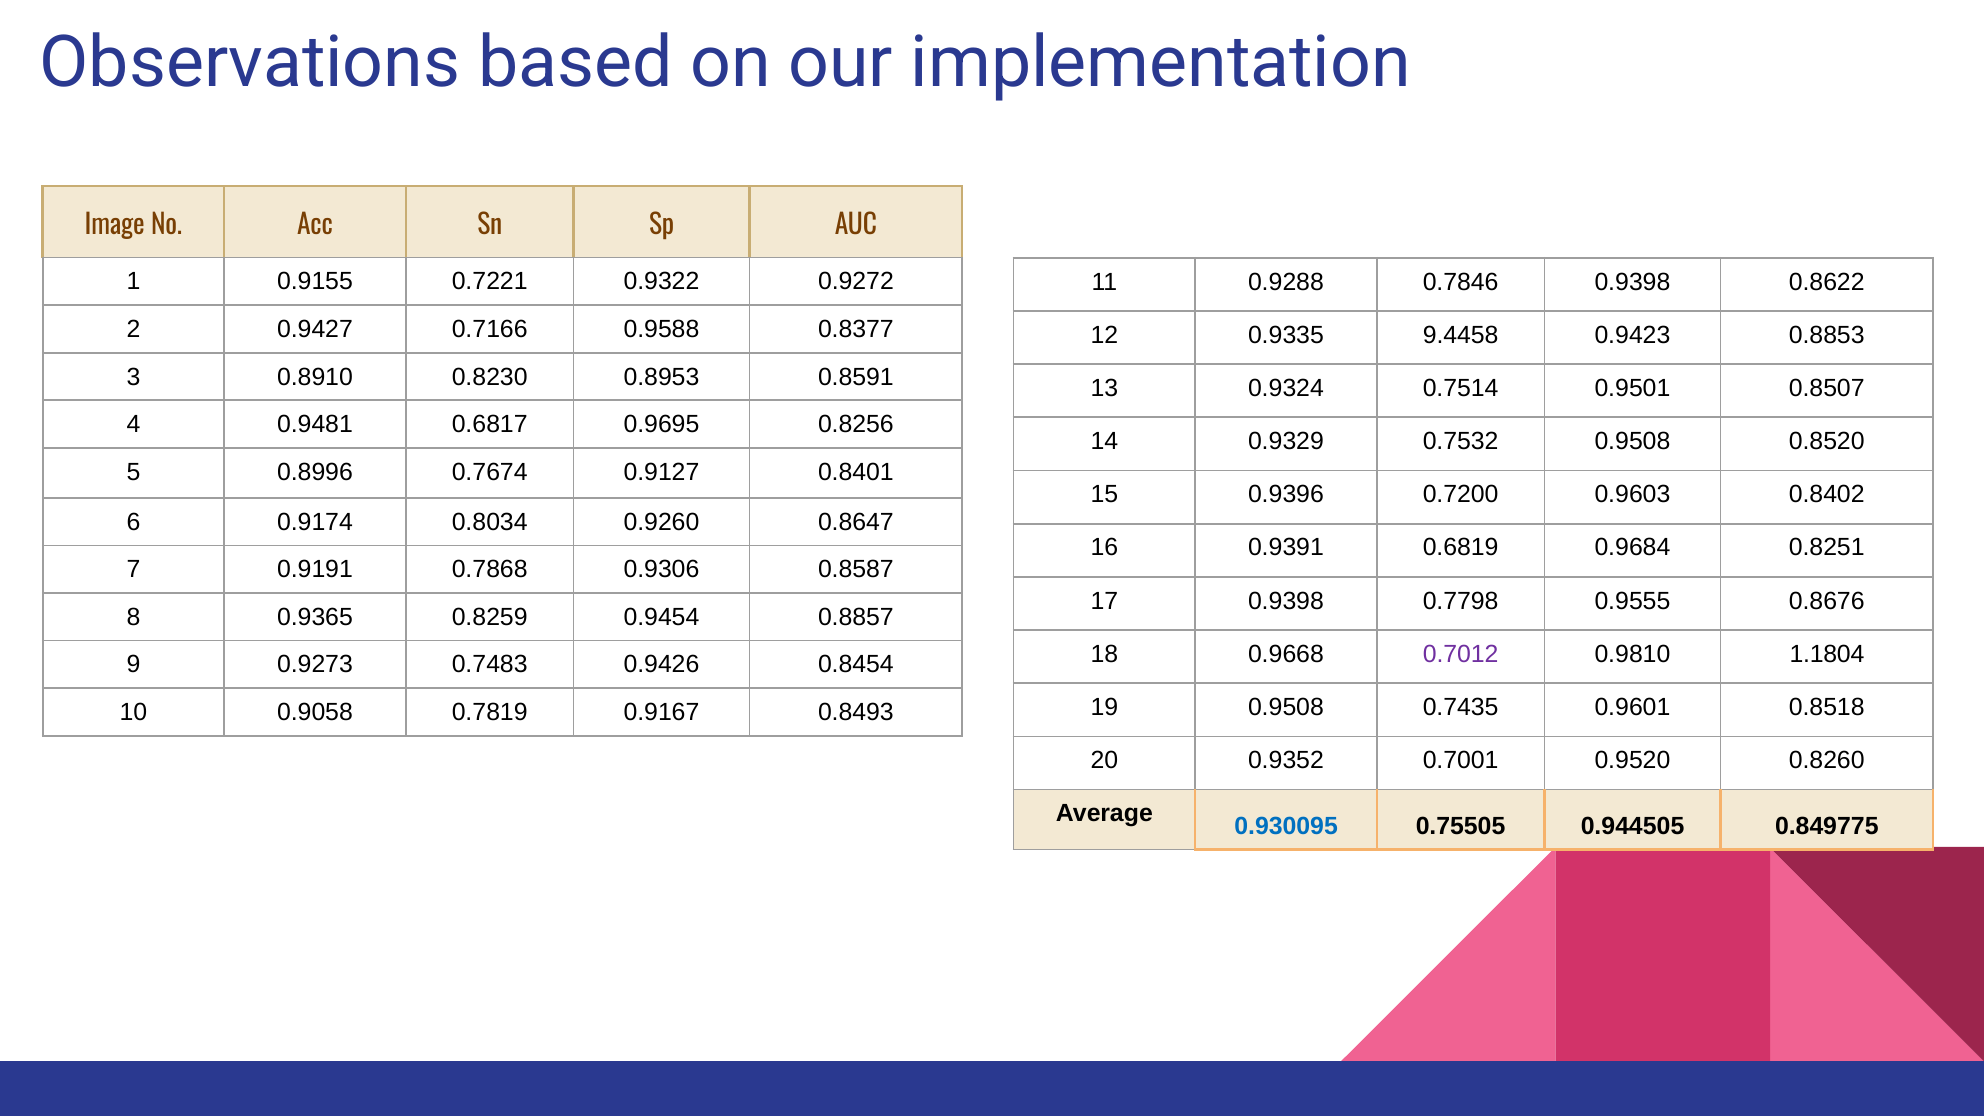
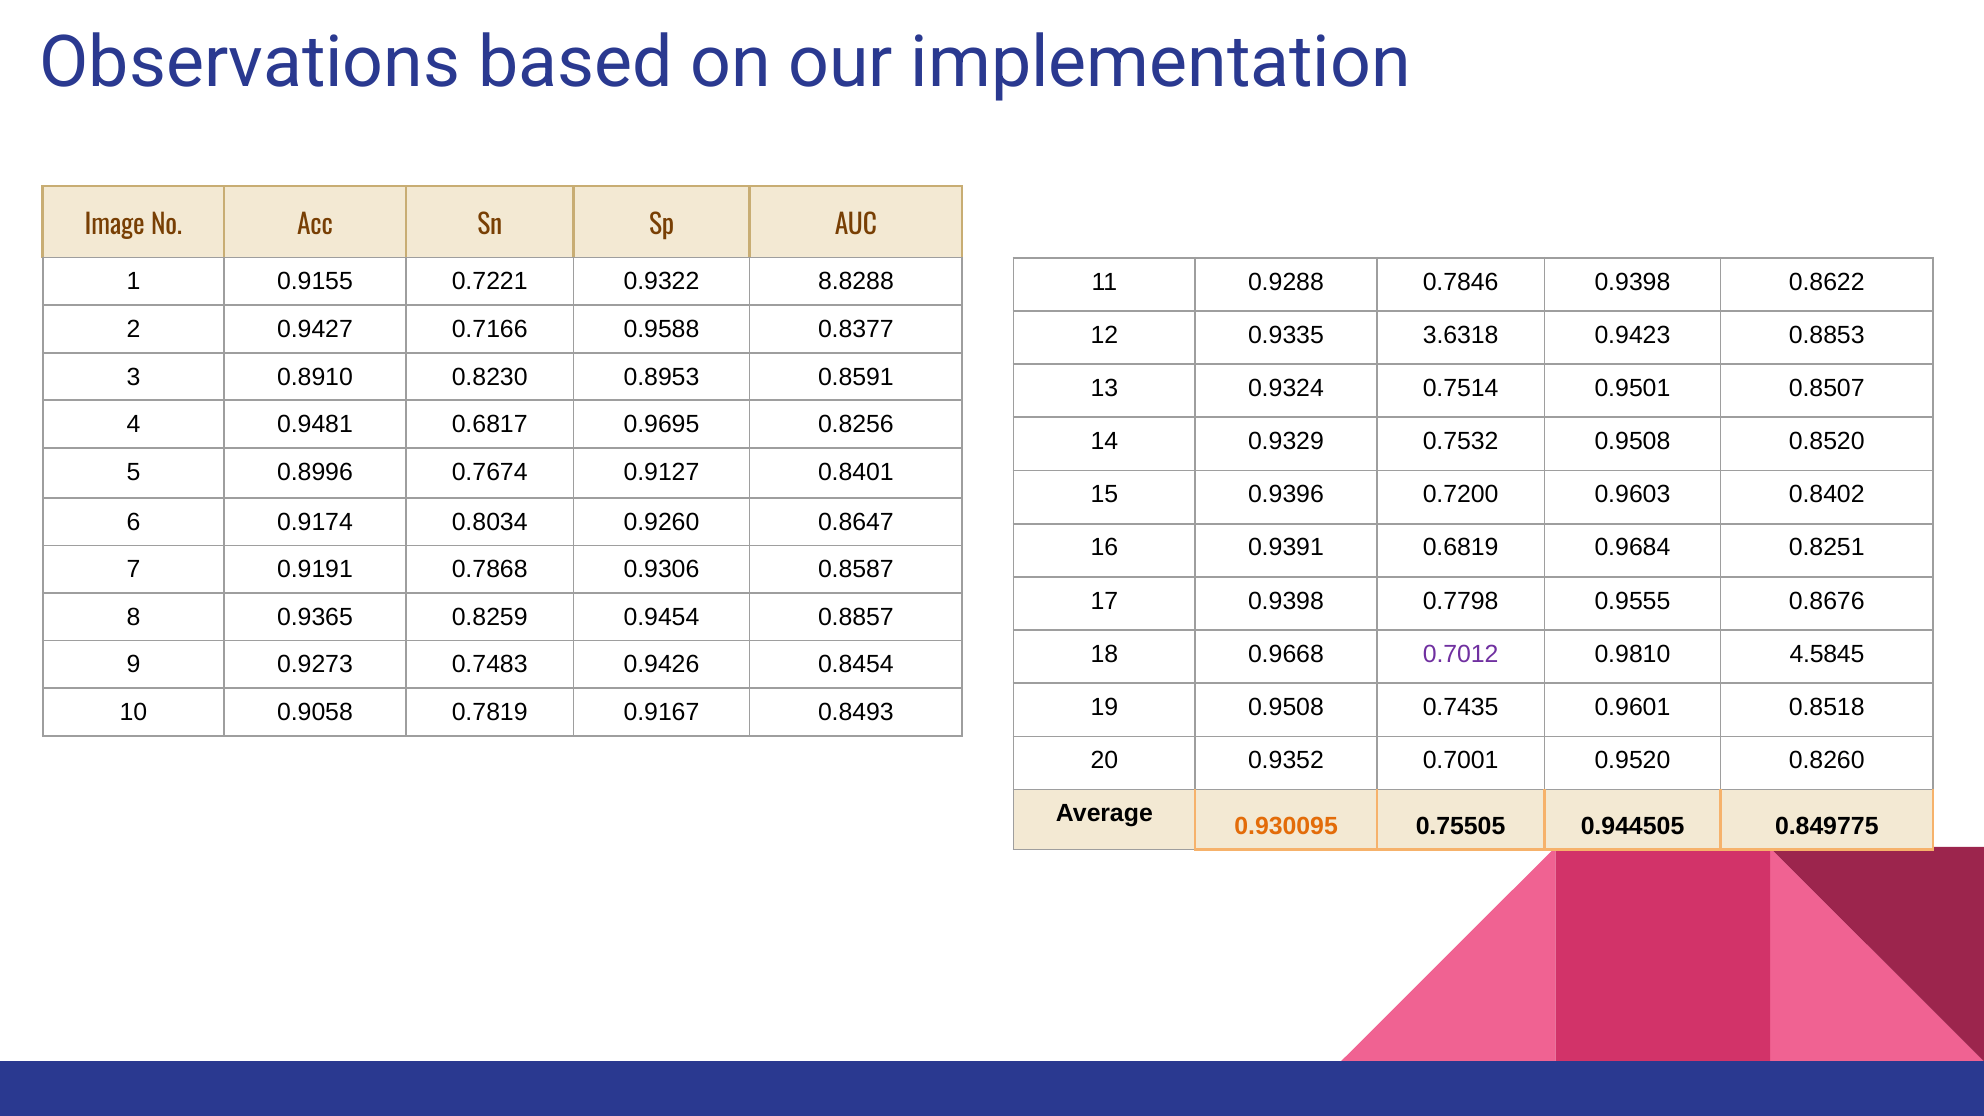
0.9272: 0.9272 -> 8.8288
9.4458: 9.4458 -> 3.6318
1.1804: 1.1804 -> 4.5845
0.930095 colour: blue -> orange
